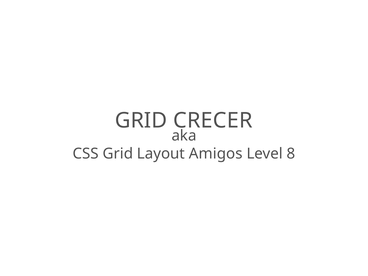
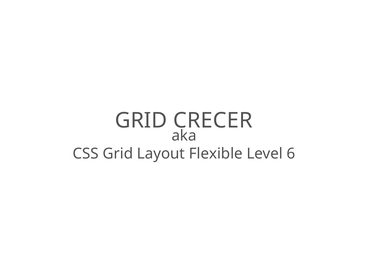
Amigos: Amigos -> Flexible
8: 8 -> 6
